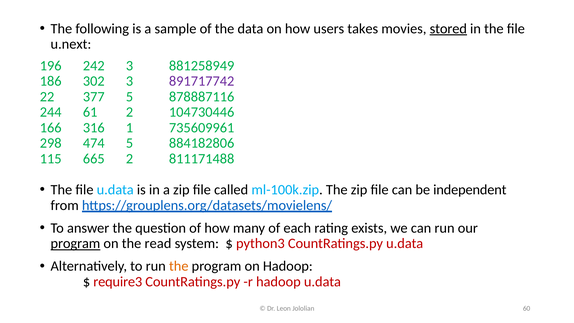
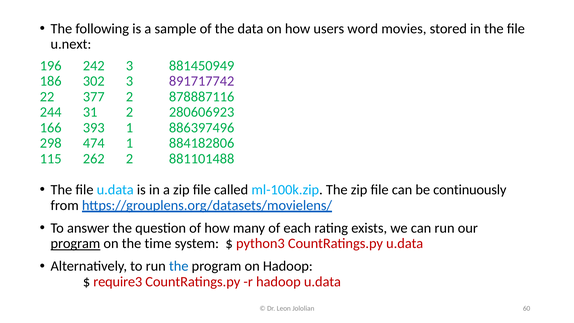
takes: takes -> word
stored underline: present -> none
881258949: 881258949 -> 881450949
377 5: 5 -> 2
61: 61 -> 31
104730446: 104730446 -> 280606923
316: 316 -> 393
735609961: 735609961 -> 886397496
474 5: 5 -> 1
665: 665 -> 262
811171488: 811171488 -> 881101488
independent: independent -> continuously
read: read -> time
the at (179, 266) colour: orange -> blue
